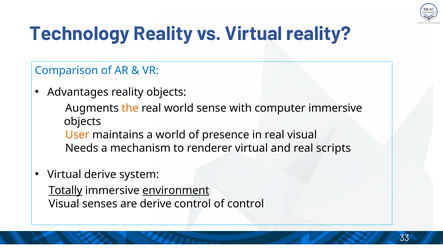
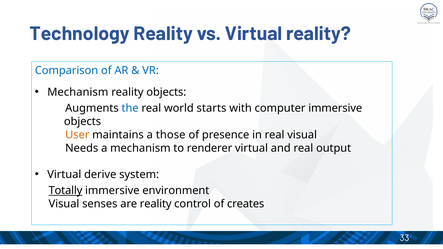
Advantages at (78, 92): Advantages -> Mechanism
the colour: orange -> blue
sense: sense -> starts
a world: world -> those
scripts: scripts -> output
environment underline: present -> none
are derive: derive -> reality
of control: control -> creates
